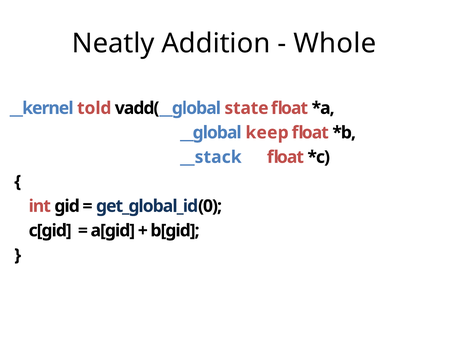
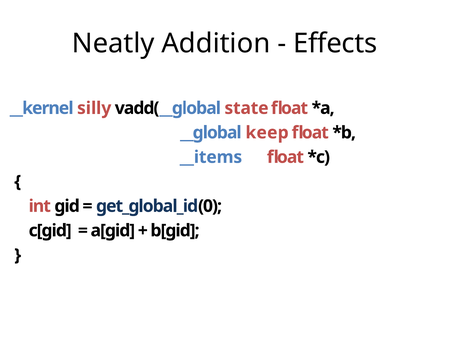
Whole: Whole -> Effects
told: told -> silly
__stack: __stack -> __items
